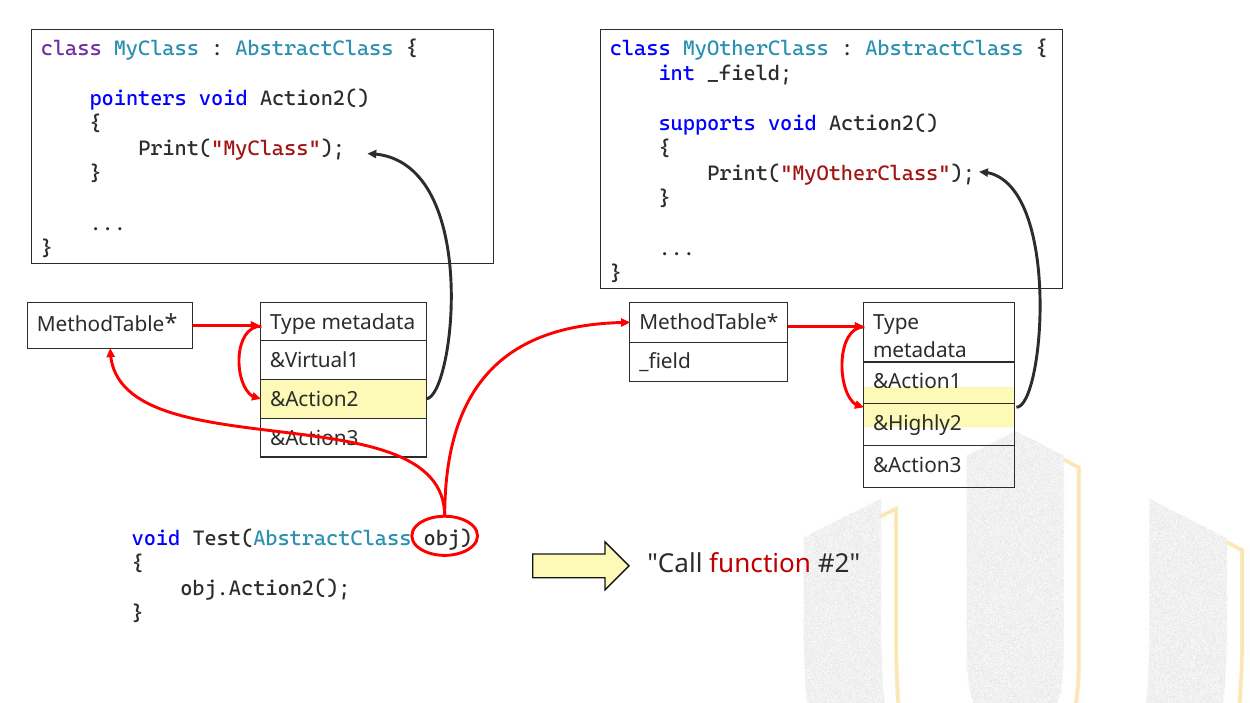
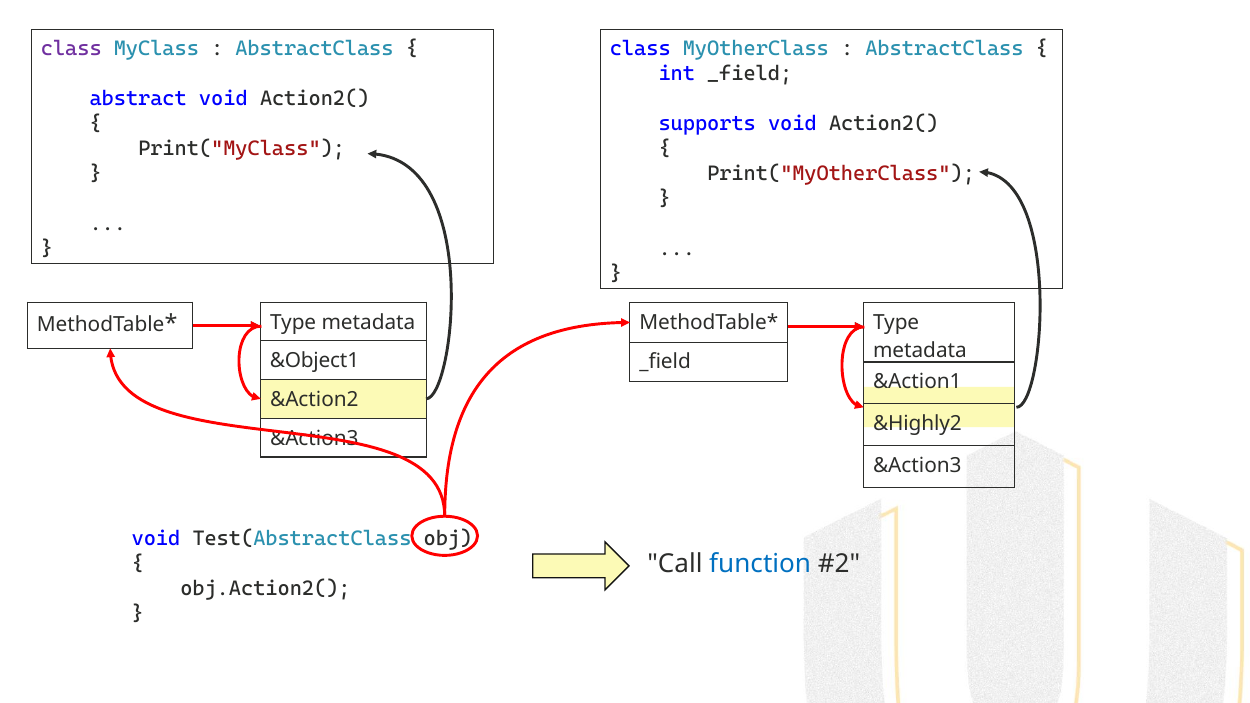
pointers: pointers -> abstract
&Virtual1: &Virtual1 -> &Object1
function colour: red -> blue
